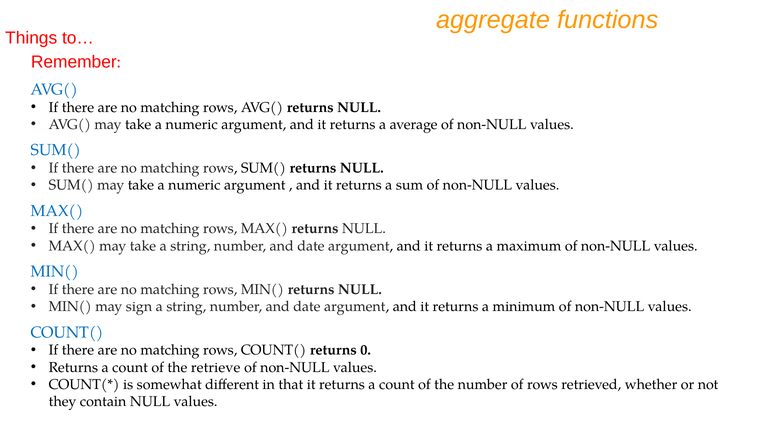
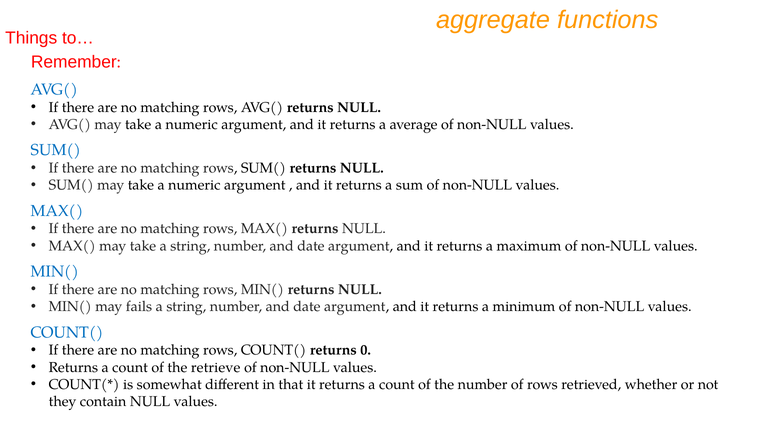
sign: sign -> fails
